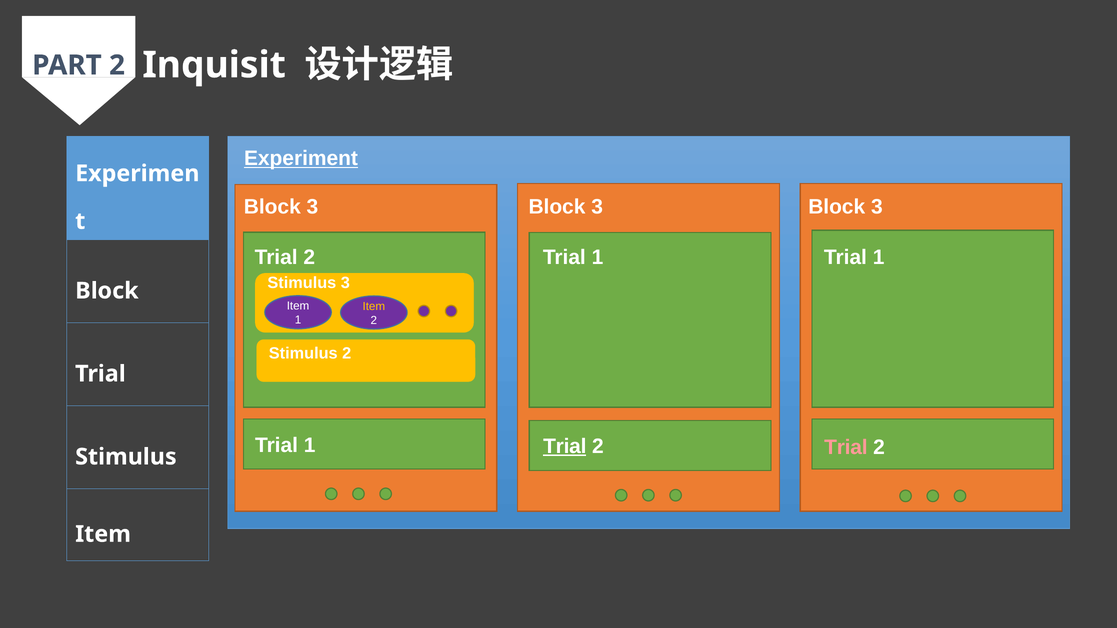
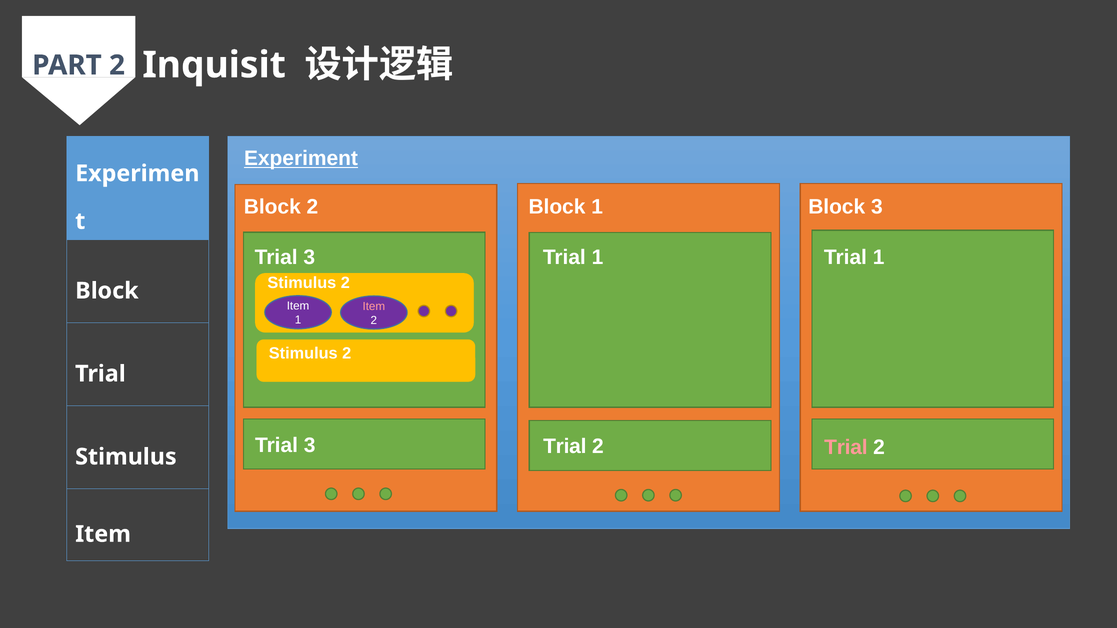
3 at (312, 207): 3 -> 2
3 at (597, 207): 3 -> 1
2 at (309, 258): 2 -> 3
3 at (345, 283): 3 -> 2
Item at (374, 306) colour: yellow -> pink
1 at (310, 445): 1 -> 3
Trial at (565, 446) underline: present -> none
